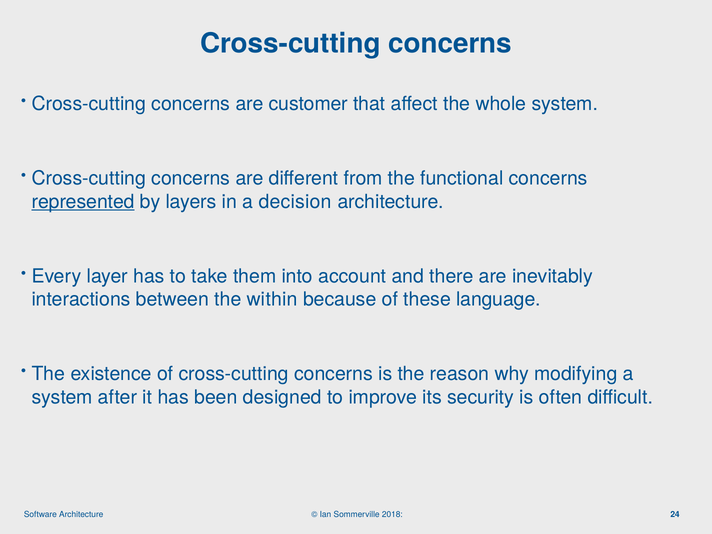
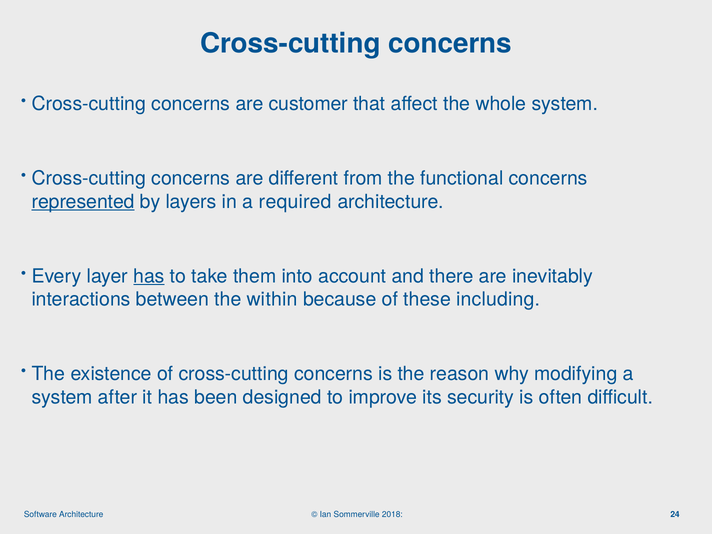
decision: decision -> required
has at (149, 276) underline: none -> present
language: language -> including
